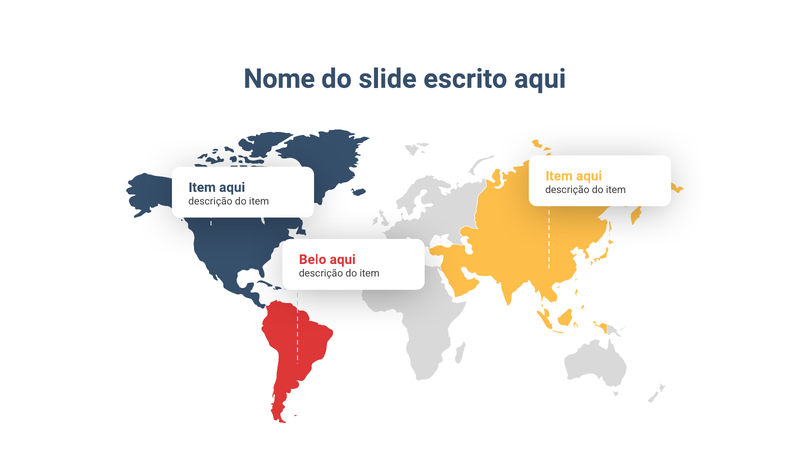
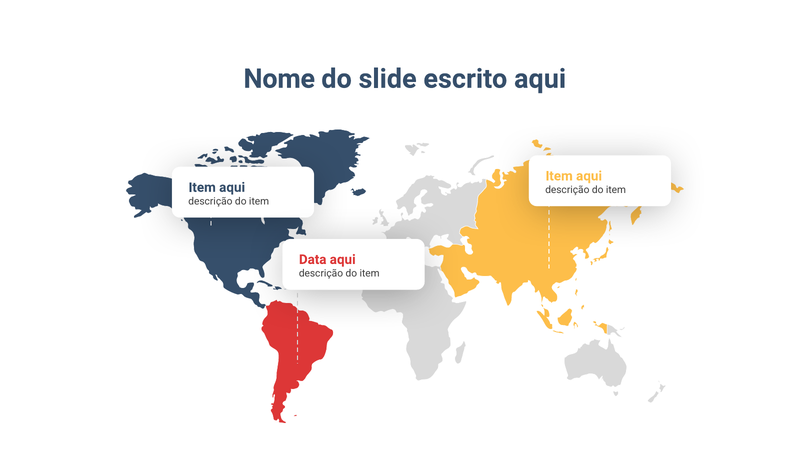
Belo: Belo -> Data
